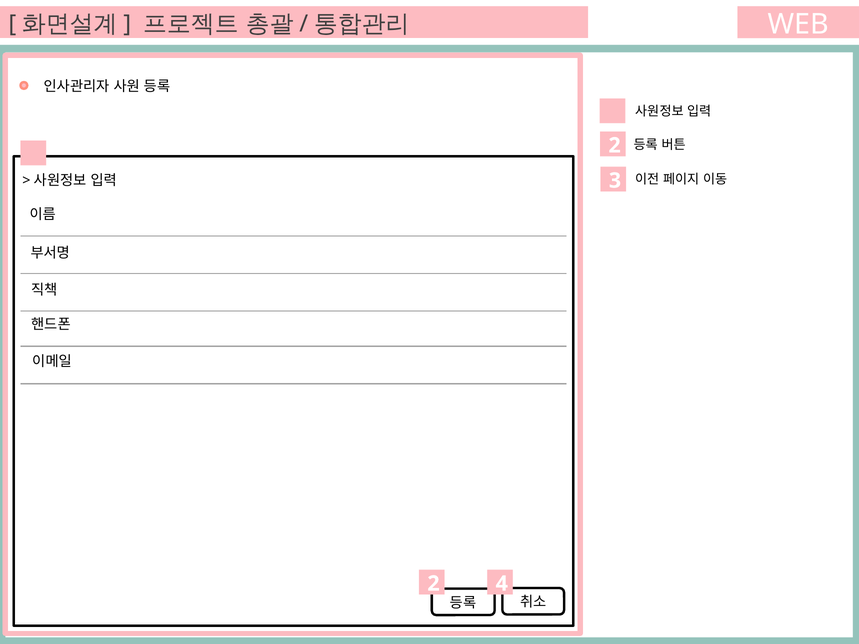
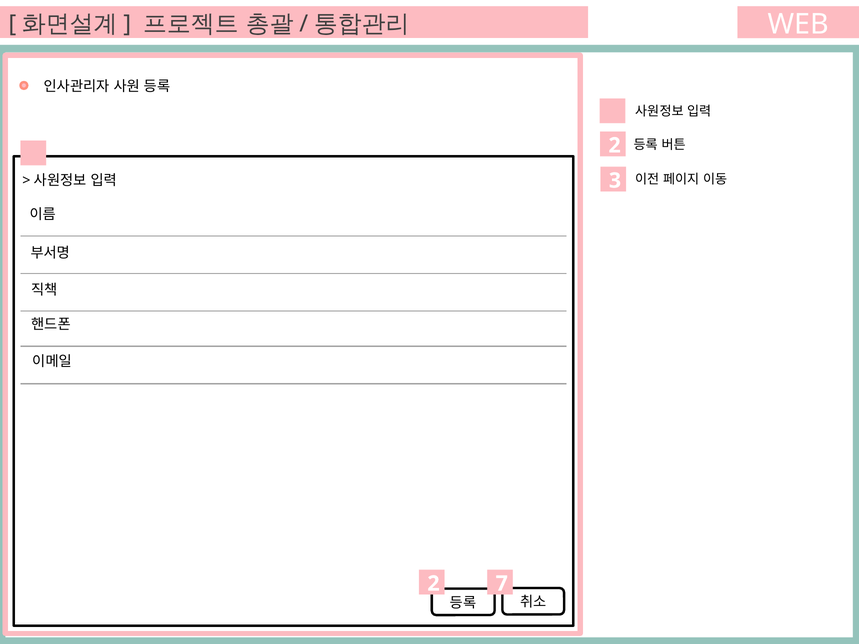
4: 4 -> 7
